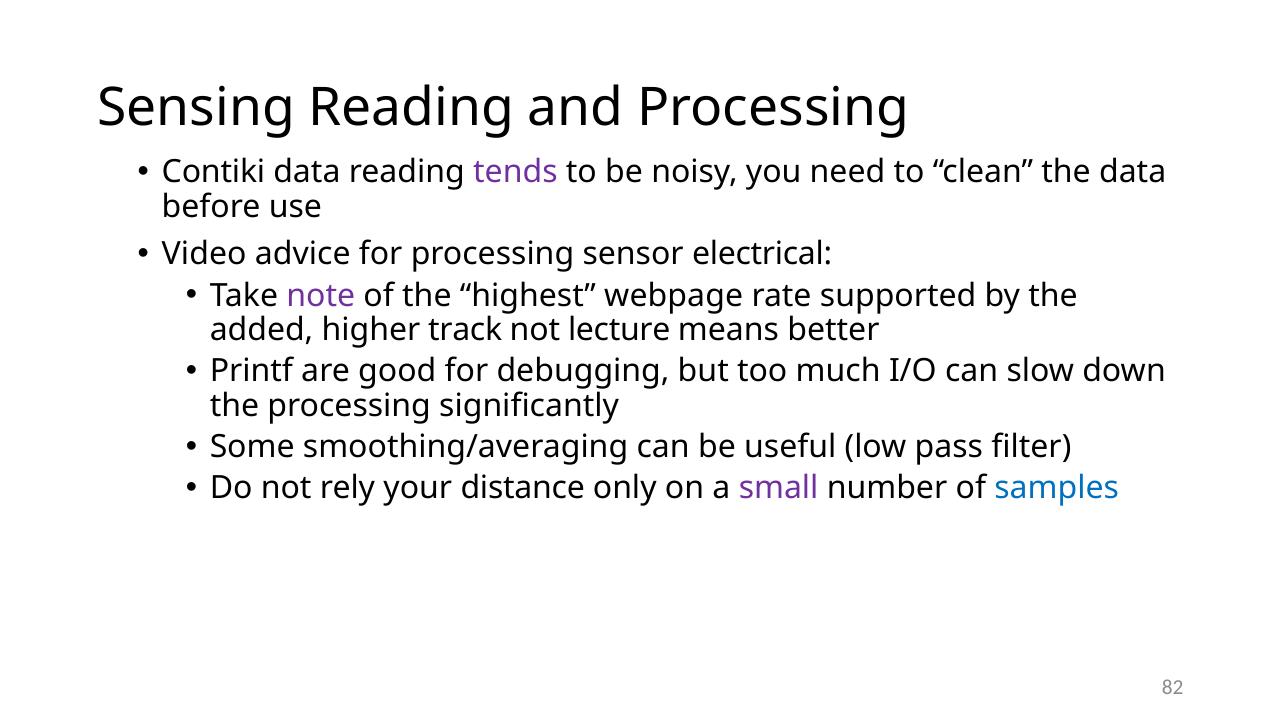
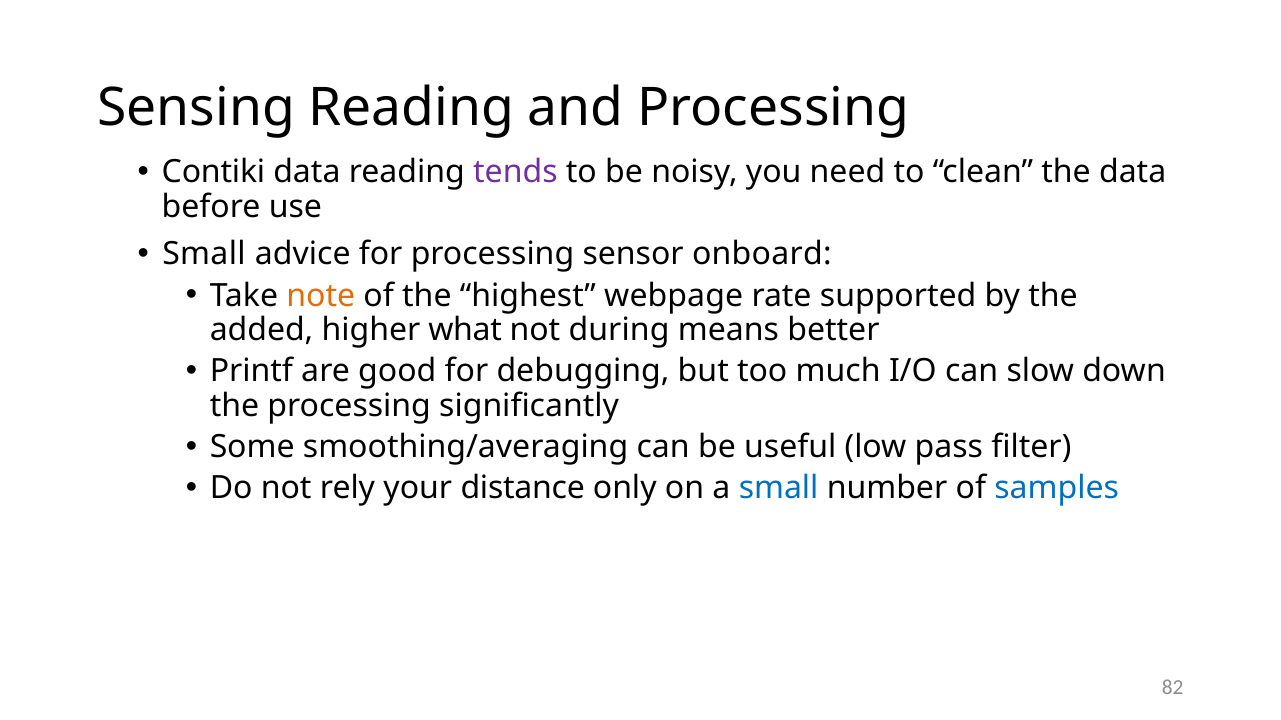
Video at (204, 255): Video -> Small
electrical: electrical -> onboard
note colour: purple -> orange
track: track -> what
lecture: lecture -> during
small at (779, 489) colour: purple -> blue
